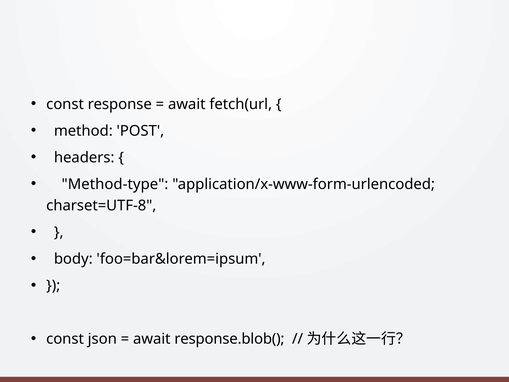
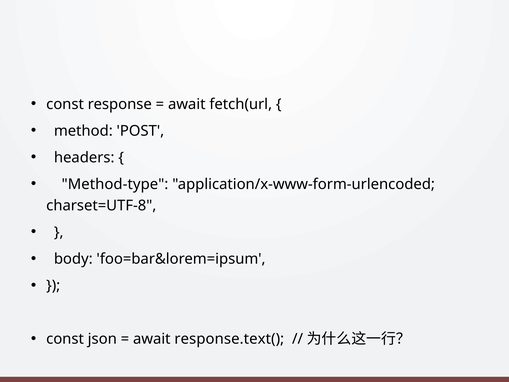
response.blob(: response.blob( -> response.text(
